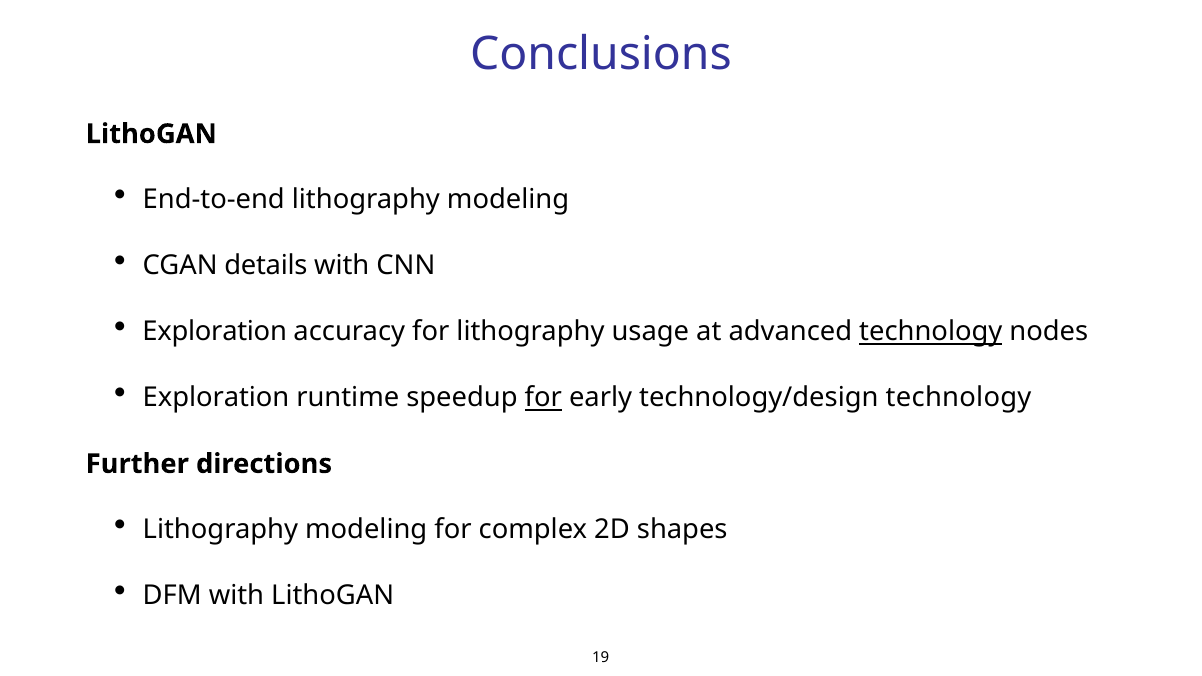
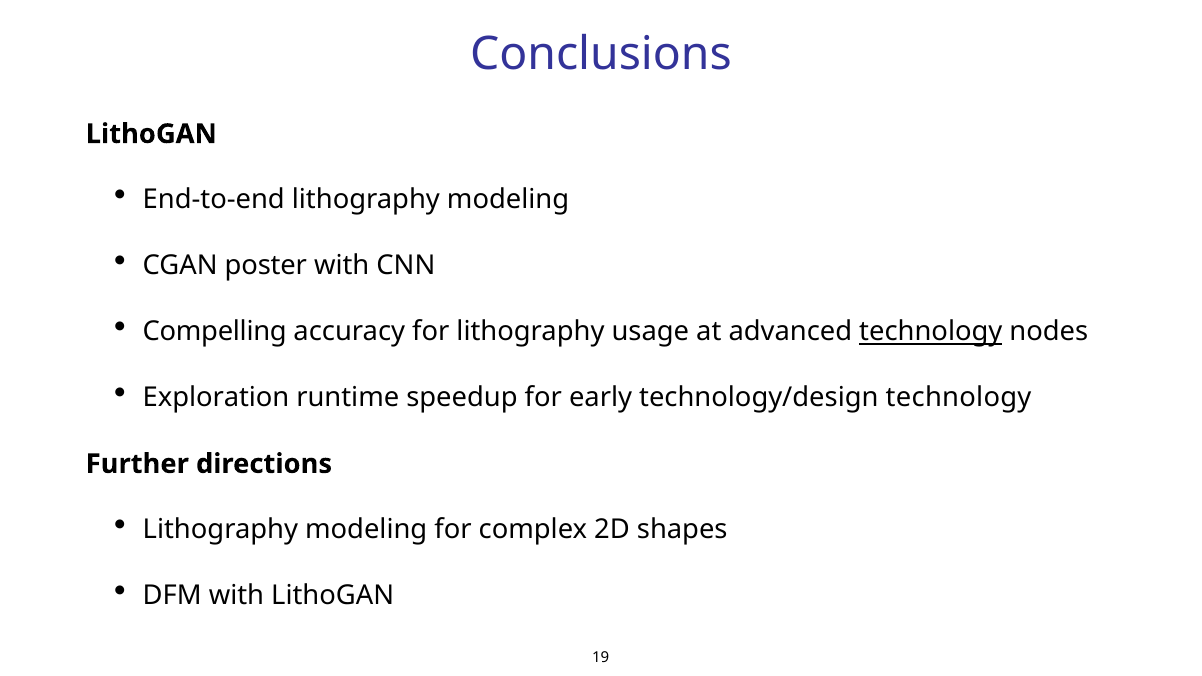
details: details -> poster
Exploration at (215, 332): Exploration -> Compelling
for at (543, 398) underline: present -> none
